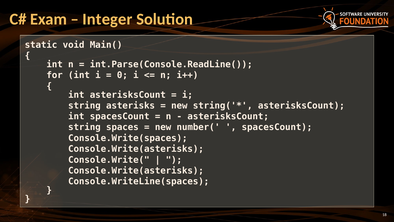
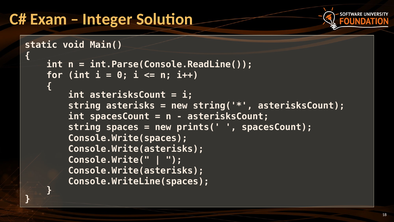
number(: number( -> prints(
